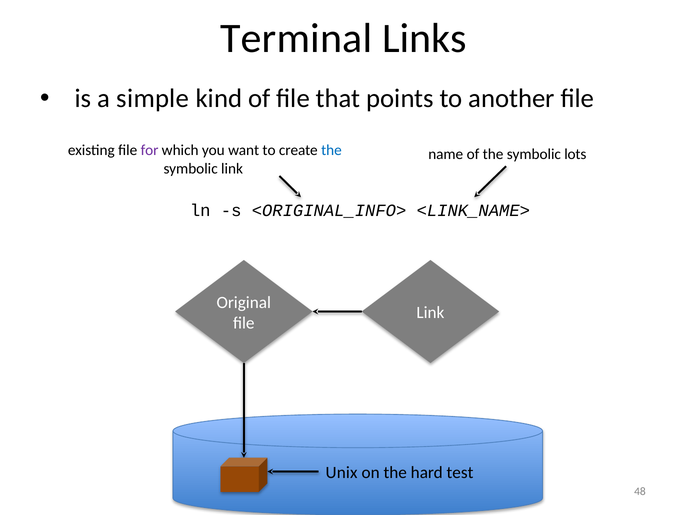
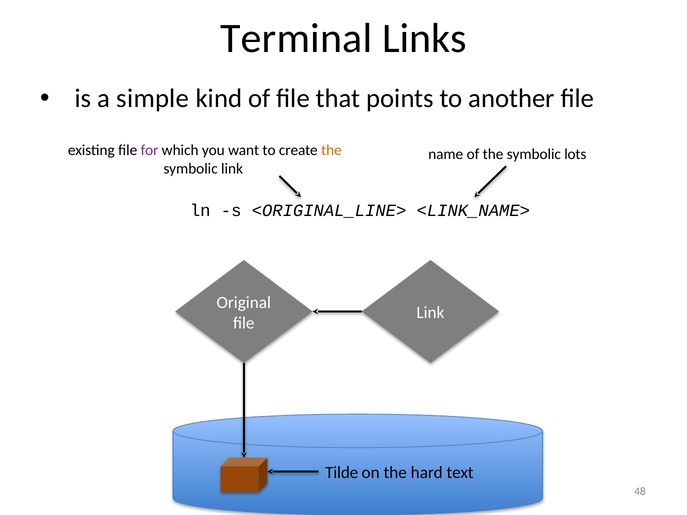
the at (331, 151) colour: blue -> orange
<ORIGINAL_INFO>: <ORIGINAL_INFO> -> <ORIGINAL_LINE>
Unix: Unix -> Tilde
test: test -> text
